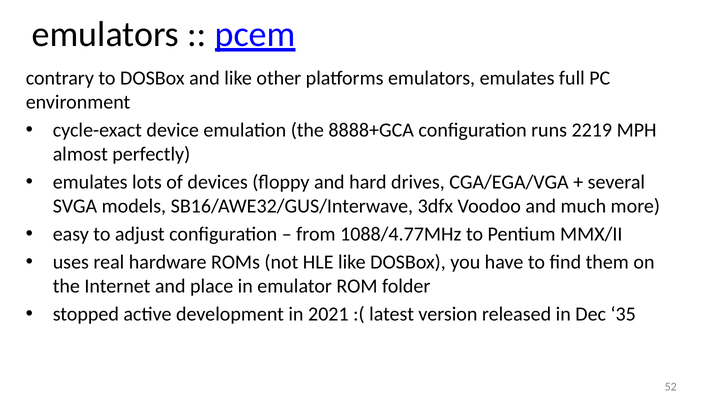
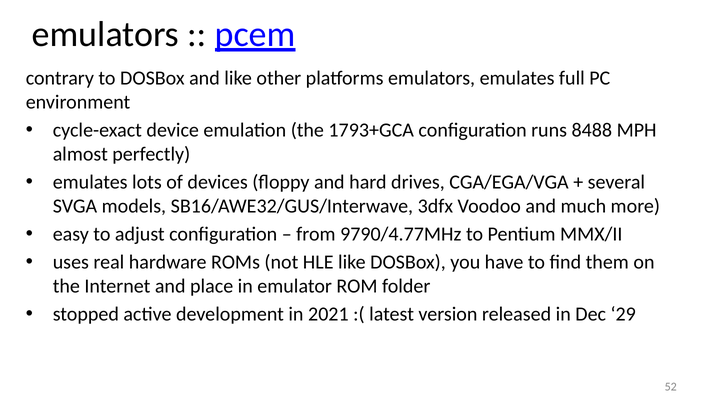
8888+GCA: 8888+GCA -> 1793+GCA
2219: 2219 -> 8488
1088/4.77MHz: 1088/4.77MHz -> 9790/4.77MHz
35: 35 -> 29
